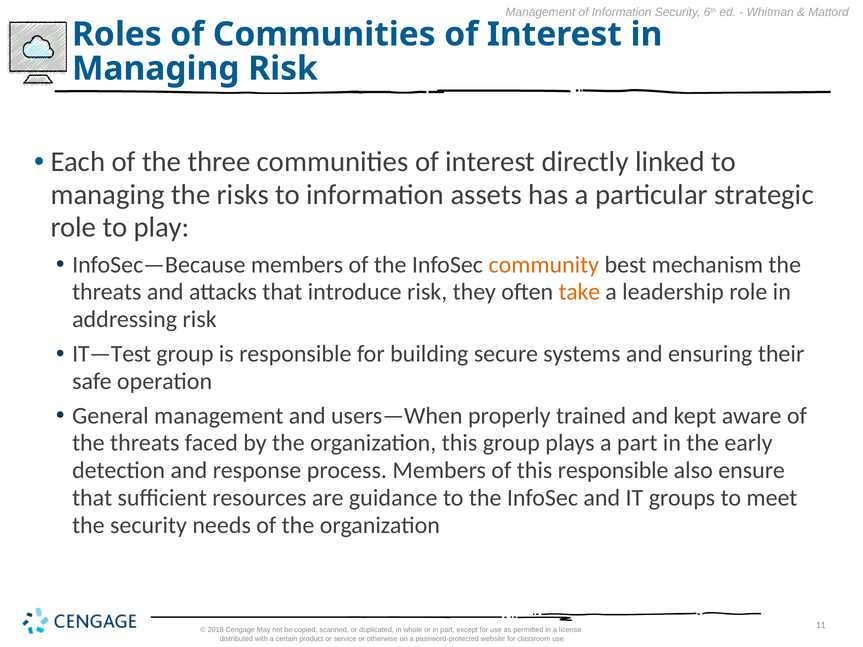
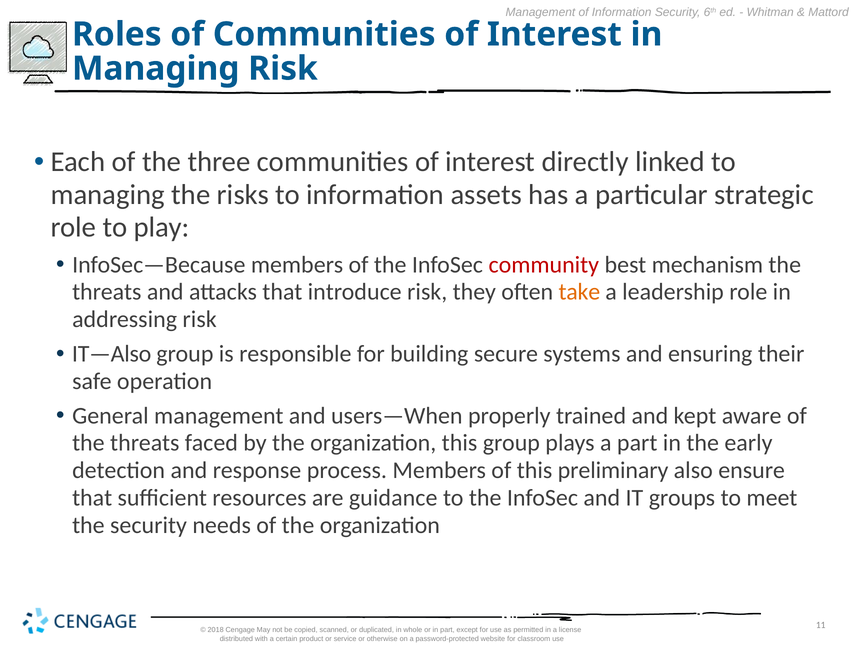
community colour: orange -> red
IT—Test: IT—Test -> IT—Also
this responsible: responsible -> preliminary
